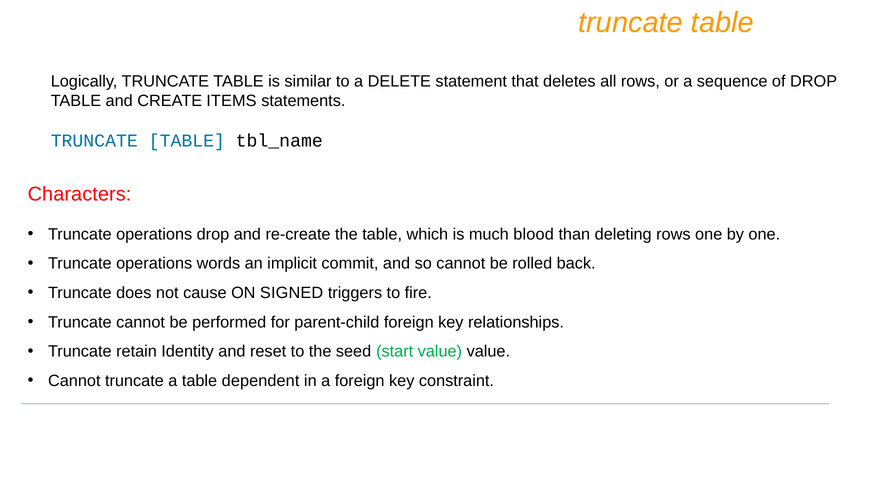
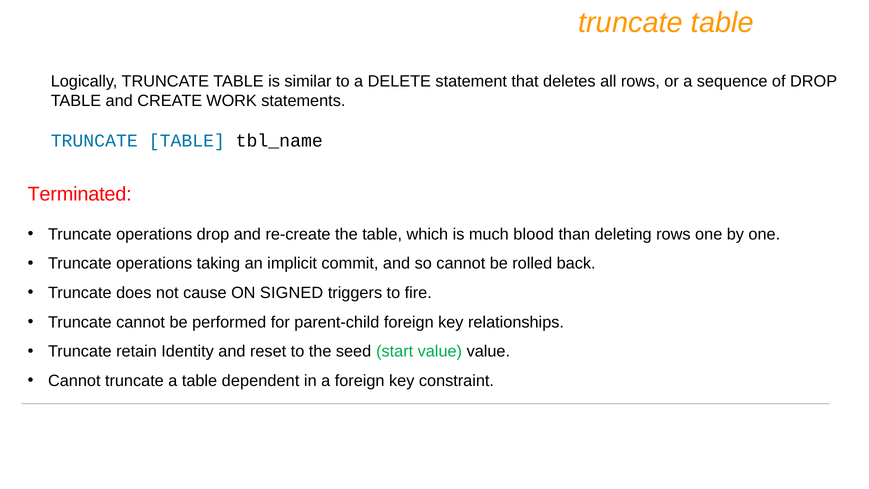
ITEMS: ITEMS -> WORK
Characters: Characters -> Terminated
words: words -> taking
